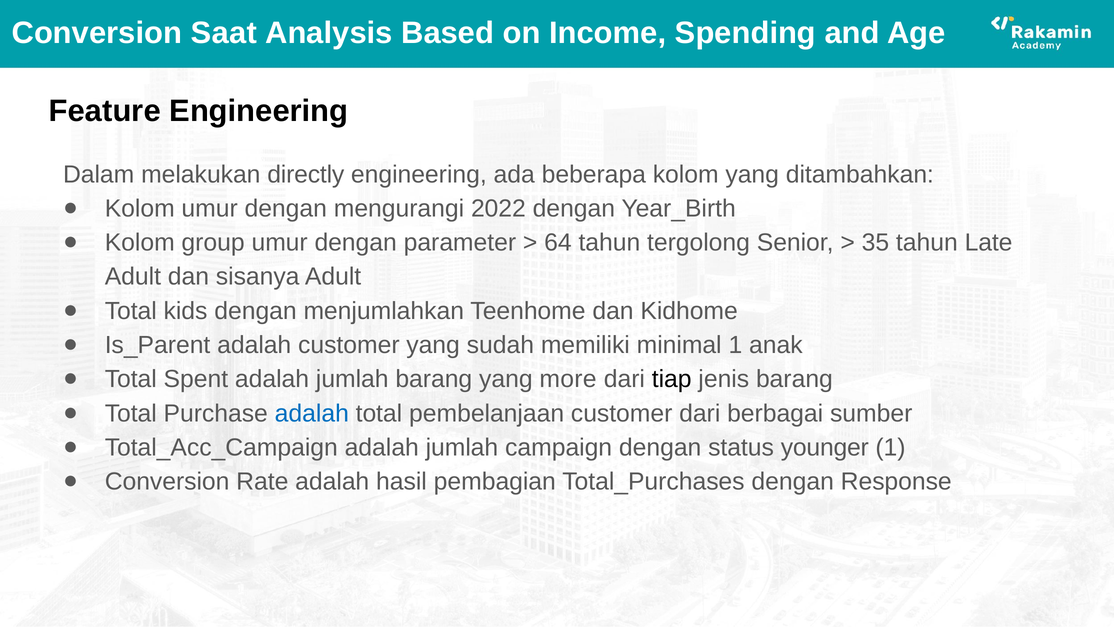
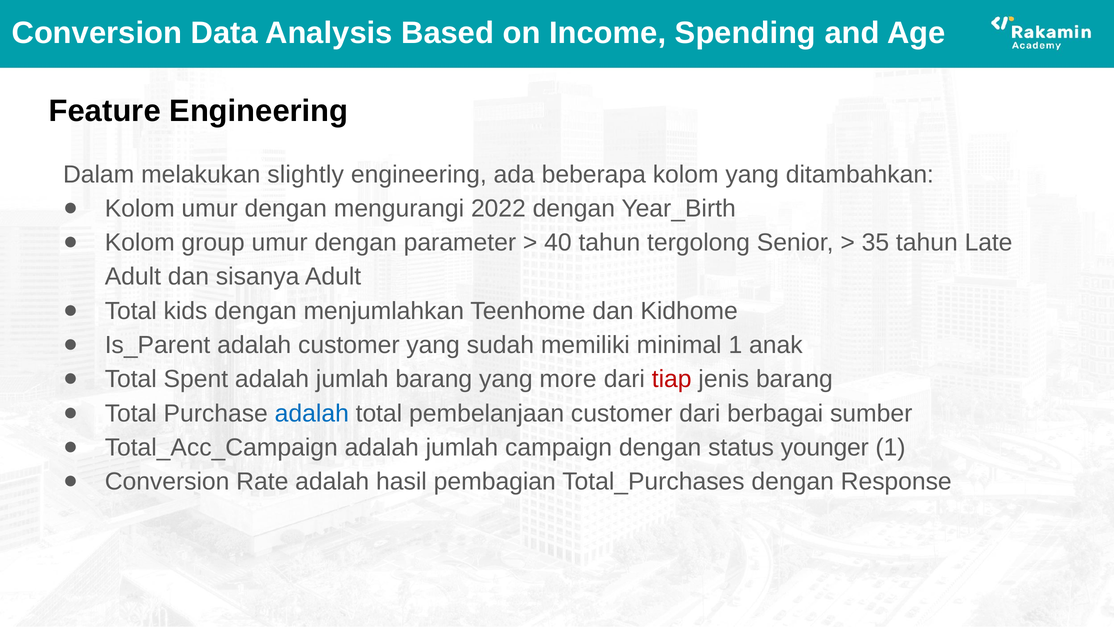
Saat: Saat -> Data
directly: directly -> slightly
64: 64 -> 40
tiap colour: black -> red
